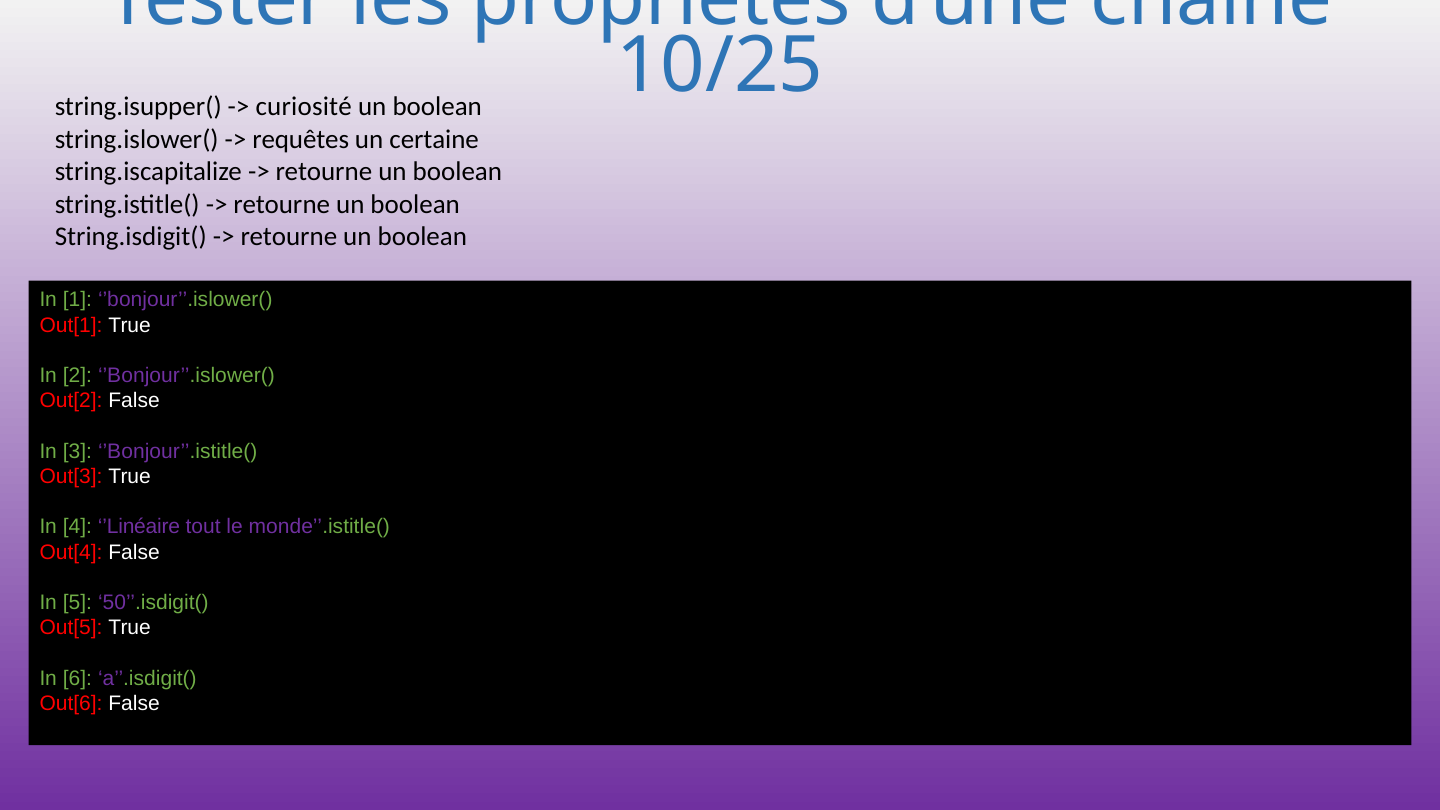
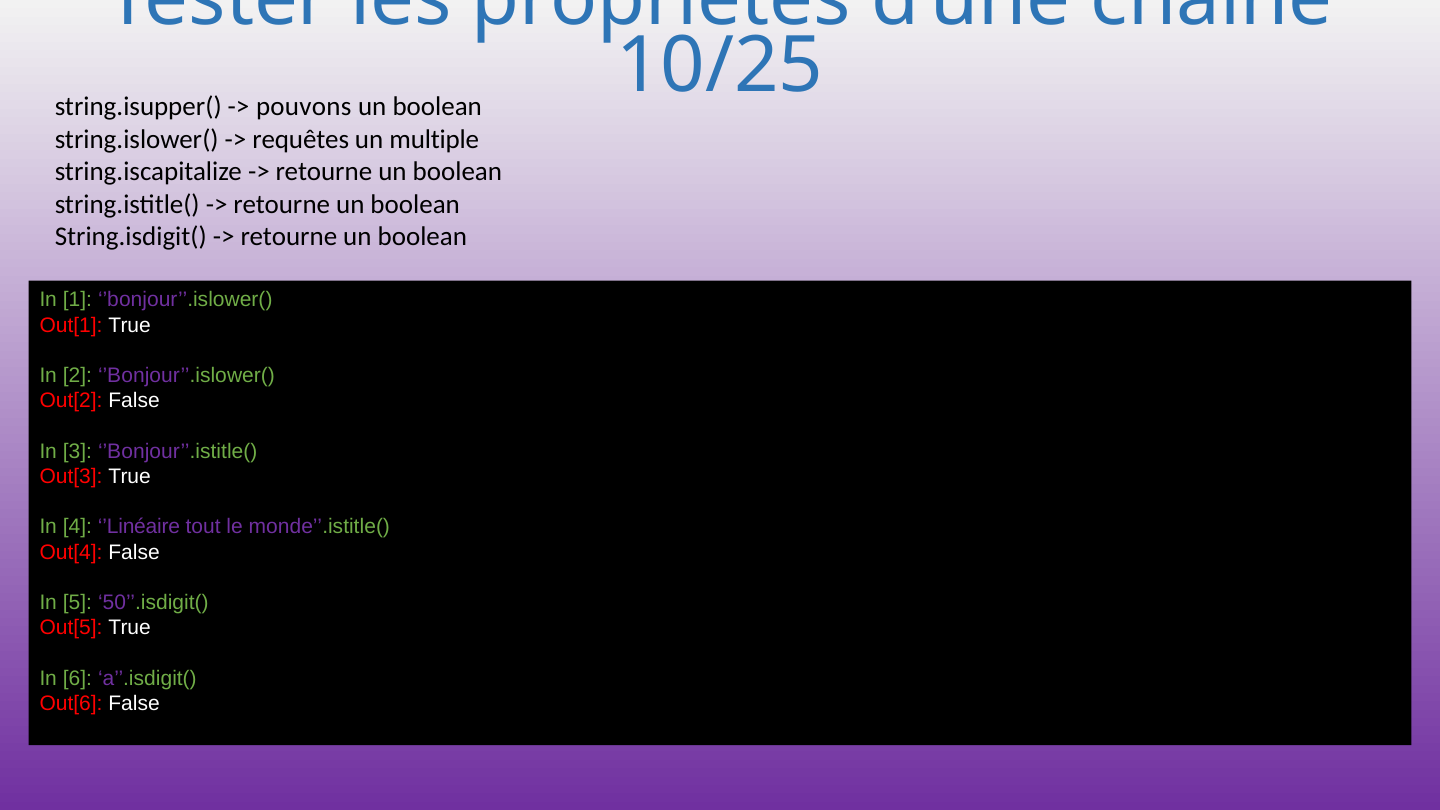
curiosité: curiosité -> pouvons
certaine: certaine -> multiple
